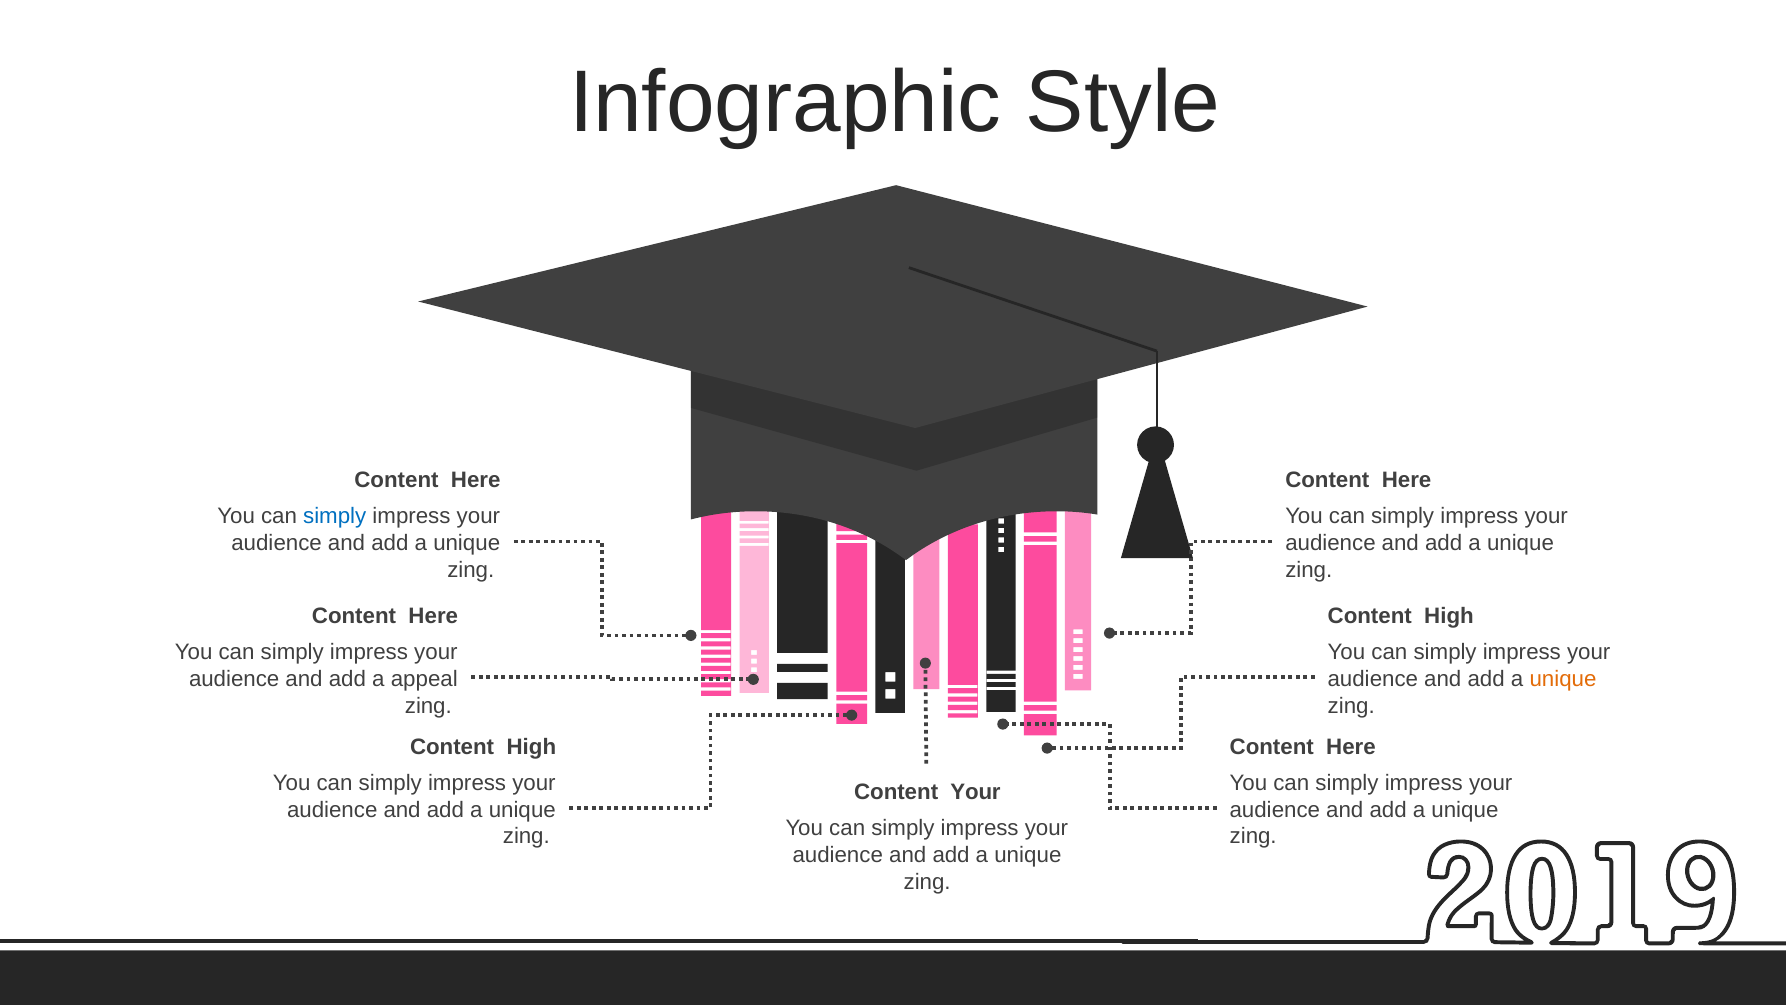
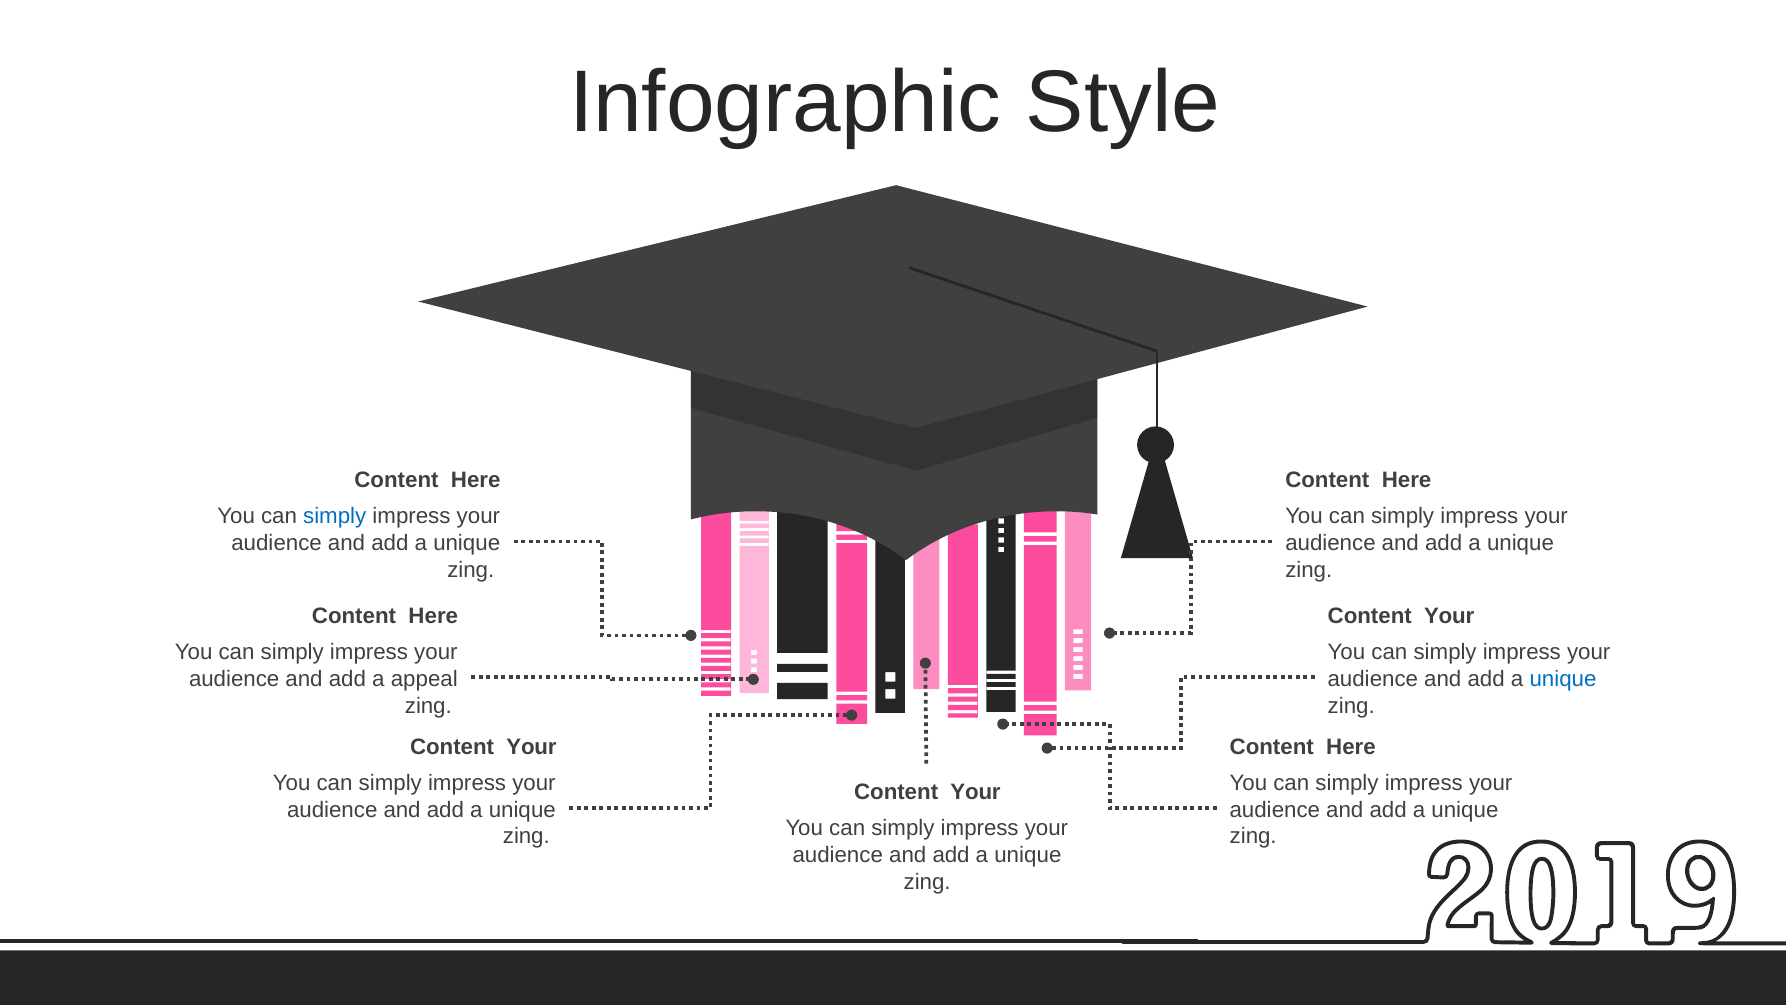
High at (1449, 616): High -> Your
unique at (1563, 679) colour: orange -> blue
High at (531, 747): High -> Your
